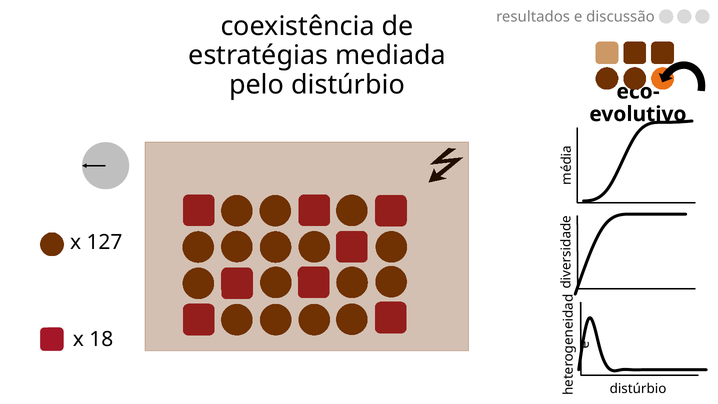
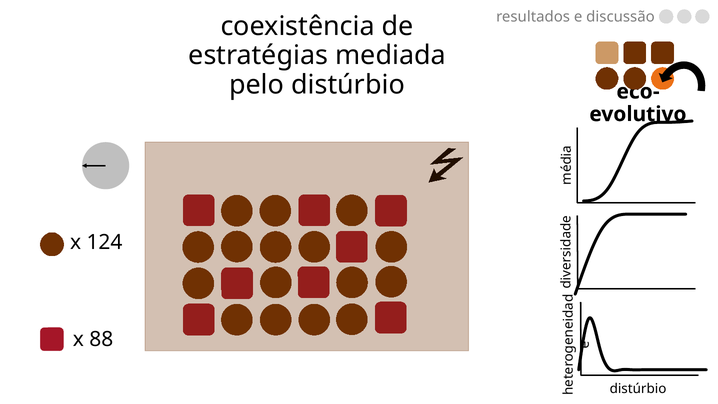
127: 127 -> 124
18: 18 -> 88
